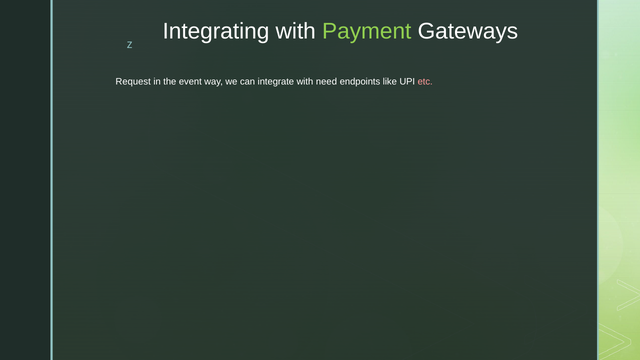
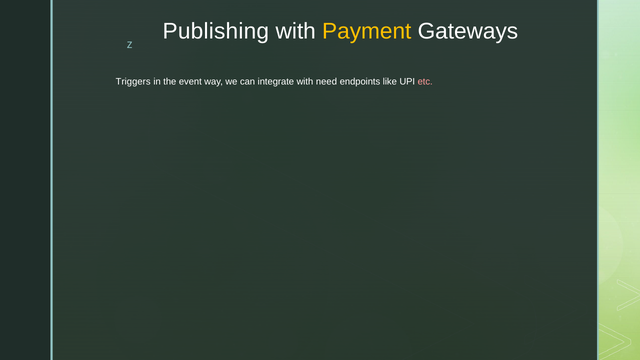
Integrating: Integrating -> Publishing
Payment colour: light green -> yellow
Request: Request -> Triggers
